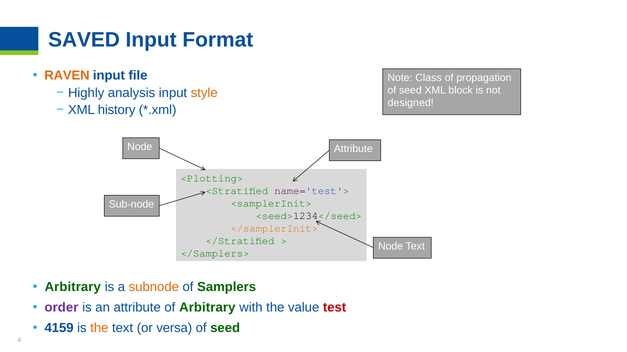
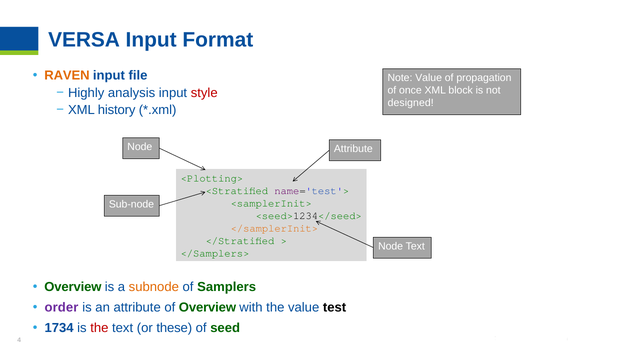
SAVED: SAVED -> VERSA
Note Class: Class -> Value
seed at (410, 91): seed -> once
style colour: orange -> red
Arbitrary at (73, 287): Arbitrary -> Overview
of Arbitrary: Arbitrary -> Overview
test colour: red -> black
4159: 4159 -> 1734
the at (99, 329) colour: orange -> red
versa: versa -> these
